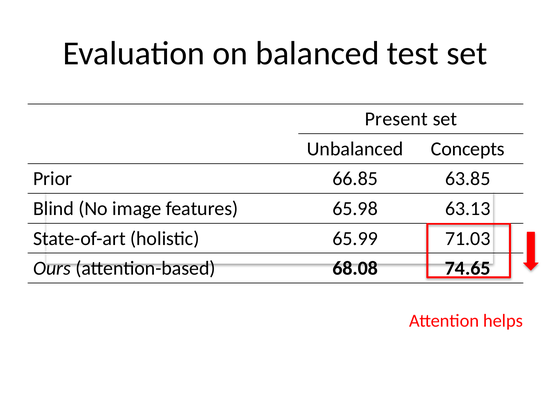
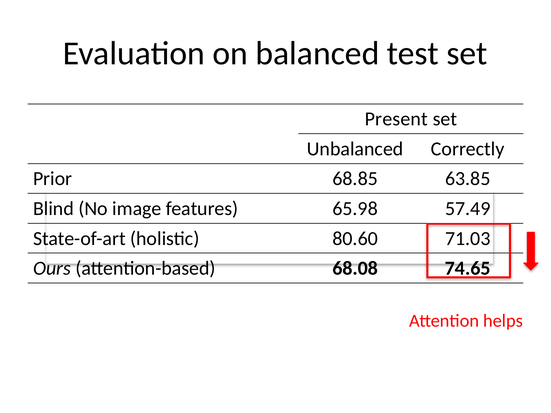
Concepts: Concepts -> Correctly
66.85: 66.85 -> 68.85
63.13: 63.13 -> 57.49
65.99: 65.99 -> 80.60
